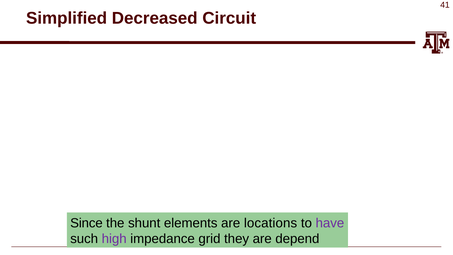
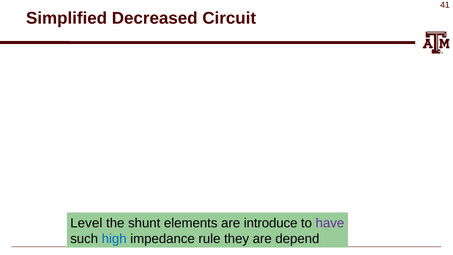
Since: Since -> Level
locations: locations -> introduce
high colour: purple -> blue
grid: grid -> rule
